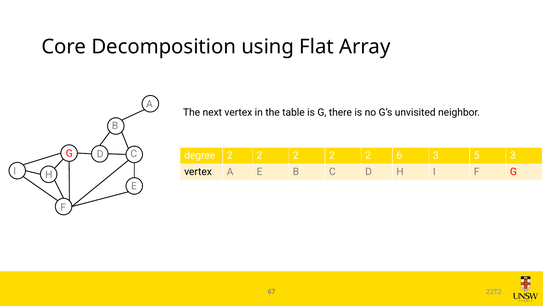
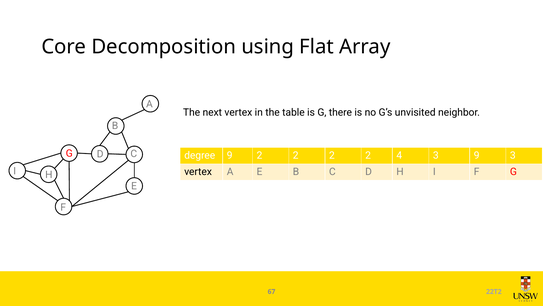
degree 2: 2 -> 9
6: 6 -> 4
3 5: 5 -> 9
